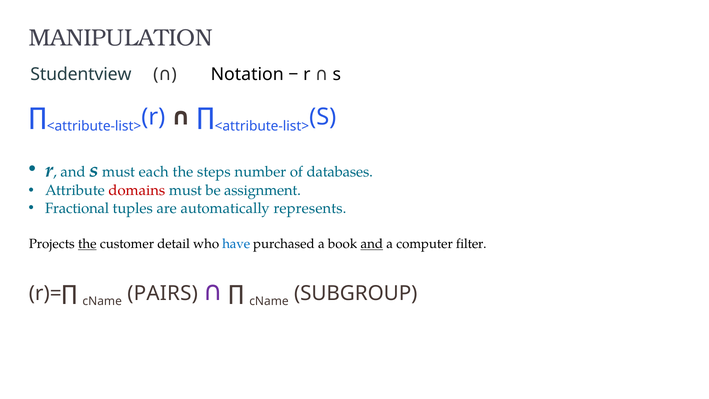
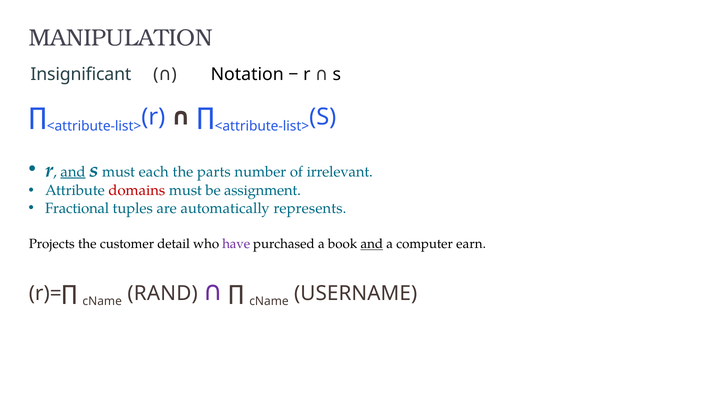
Studentview: Studentview -> Insignificant
and at (73, 172) underline: none -> present
steps: steps -> parts
databases: databases -> irrelevant
the at (87, 244) underline: present -> none
have colour: blue -> purple
filter: filter -> earn
PAIRS: PAIRS -> RAND
SUBGROUP: SUBGROUP -> USERNAME
